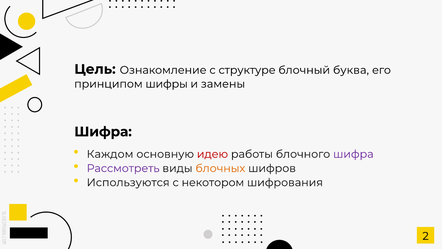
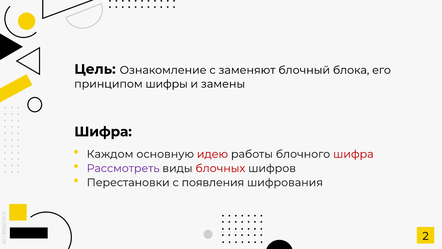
структуре: структуре -> заменяют
буква: буква -> блока
шифра at (353, 154) colour: purple -> red
блочных colour: orange -> red
Используются: Используются -> Перестановки
некотором: некотором -> появления
